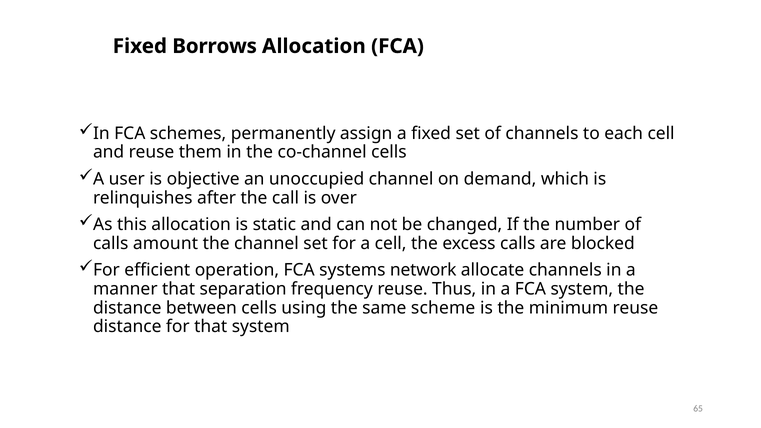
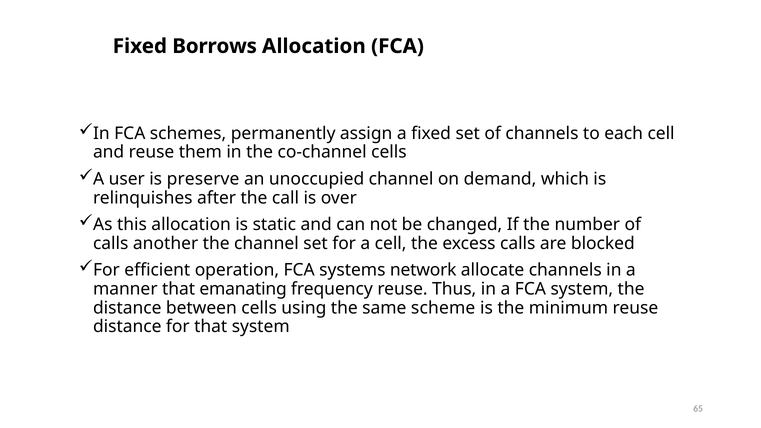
objective: objective -> preserve
amount: amount -> another
separation: separation -> emanating
